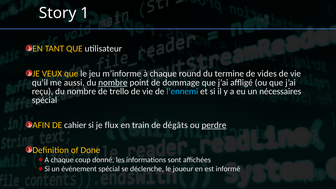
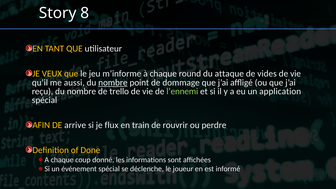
1: 1 -> 8
termine: termine -> attaque
l’ennemi colour: light blue -> light green
nécessaires: nécessaires -> application
cahier: cahier -> arrive
dégâts: dégâts -> rouvrir
perdre underline: present -> none
